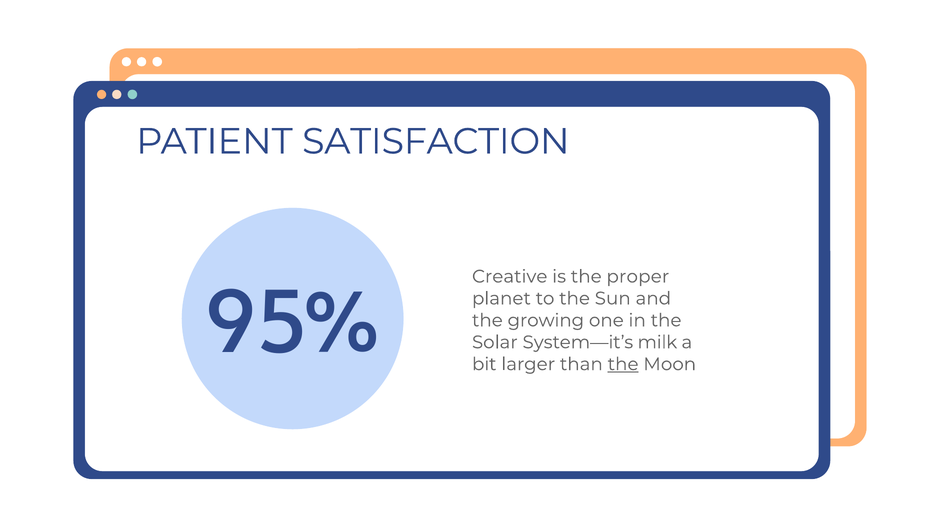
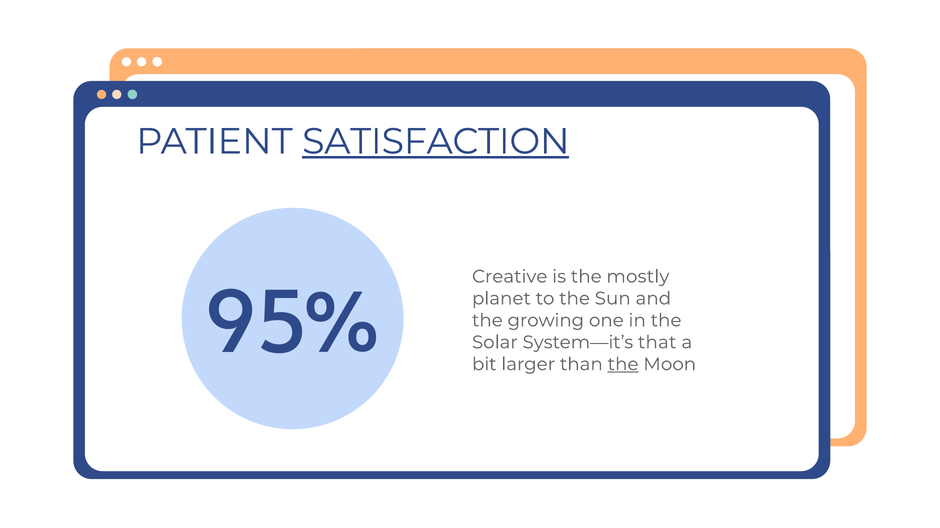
SATISFACTION underline: none -> present
proper: proper -> mostly
milk: milk -> that
